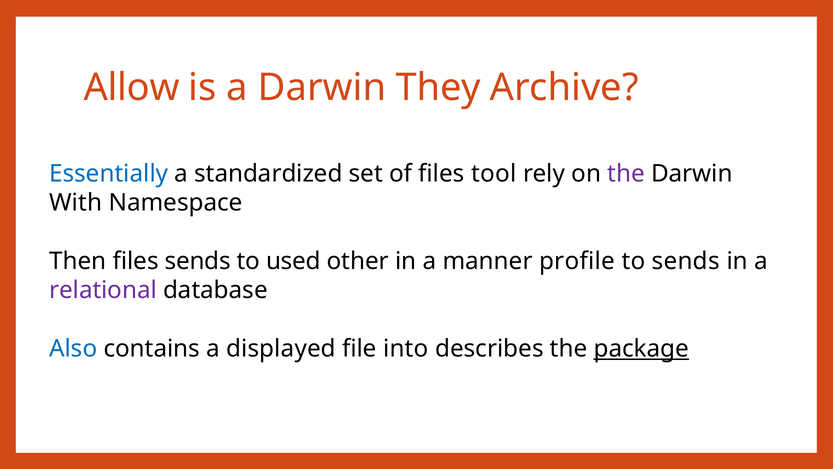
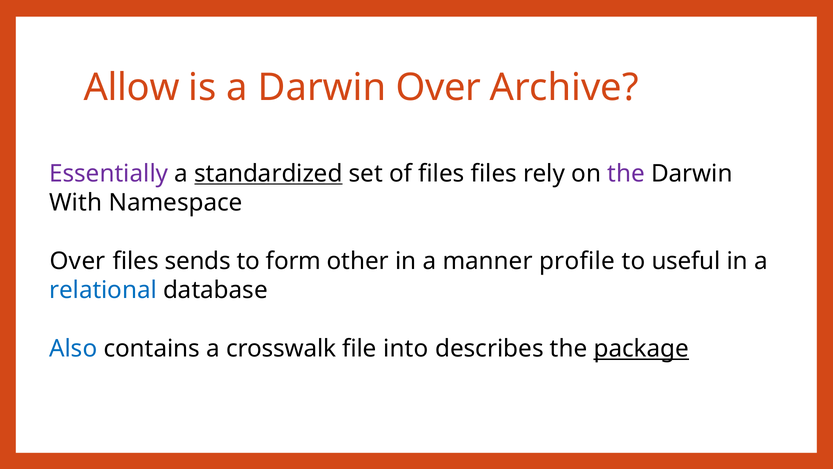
Darwin They: They -> Over
Essentially colour: blue -> purple
standardized underline: none -> present
files tool: tool -> files
Then at (78, 261): Then -> Over
used: used -> form
to sends: sends -> useful
relational colour: purple -> blue
displayed: displayed -> crosswalk
